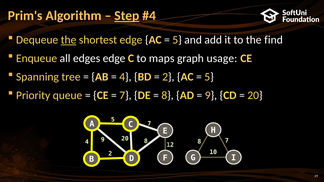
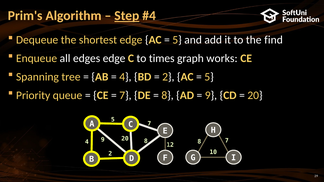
the at (69, 40) underline: present -> none
maps: maps -> times
usage: usage -> works
